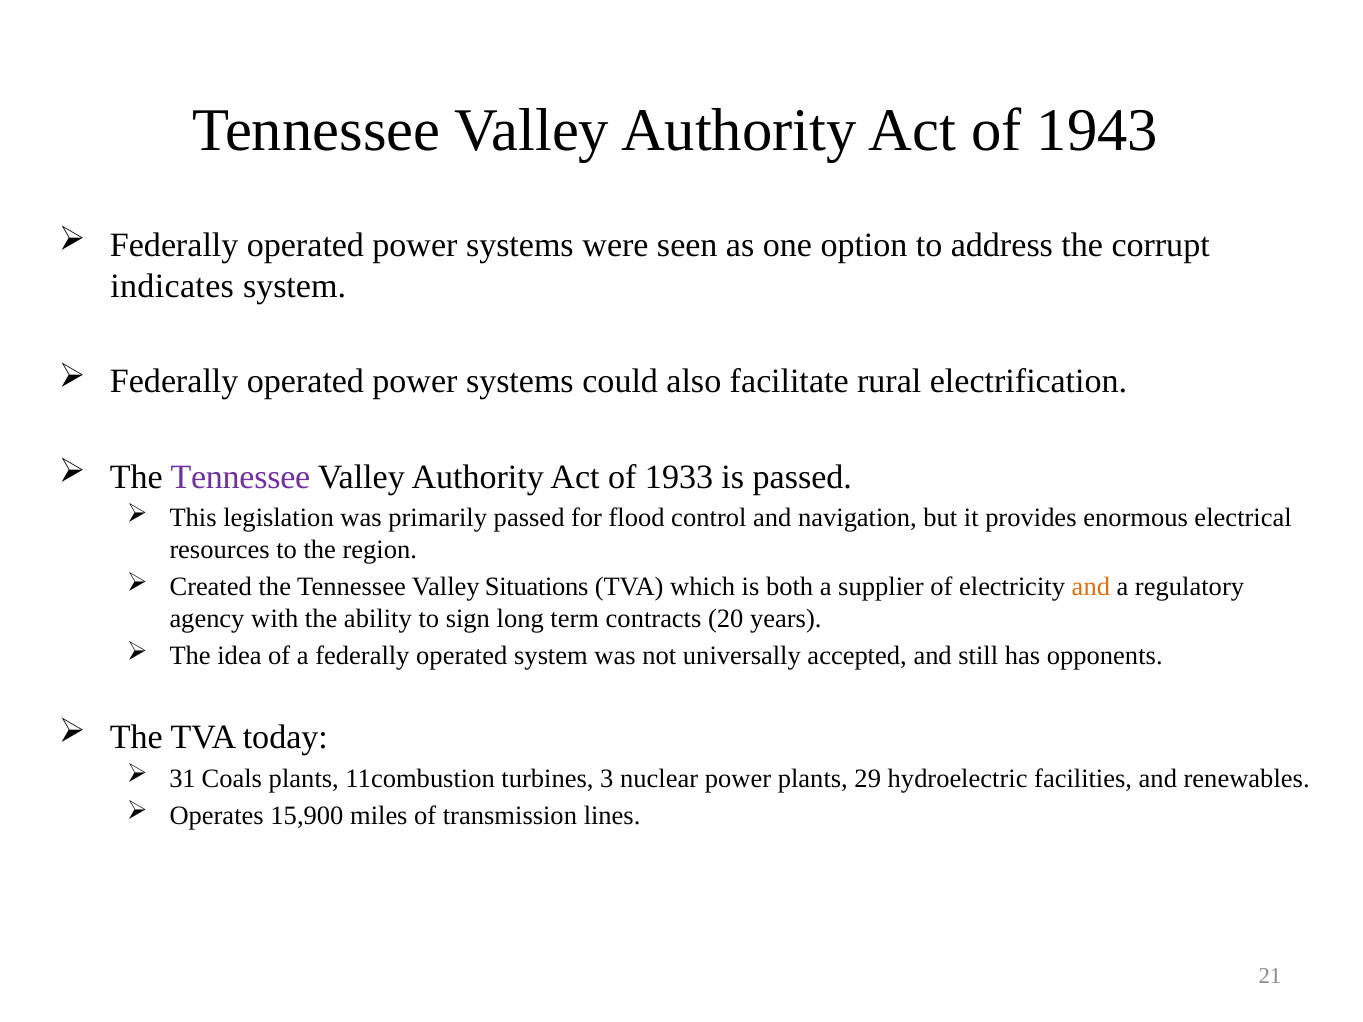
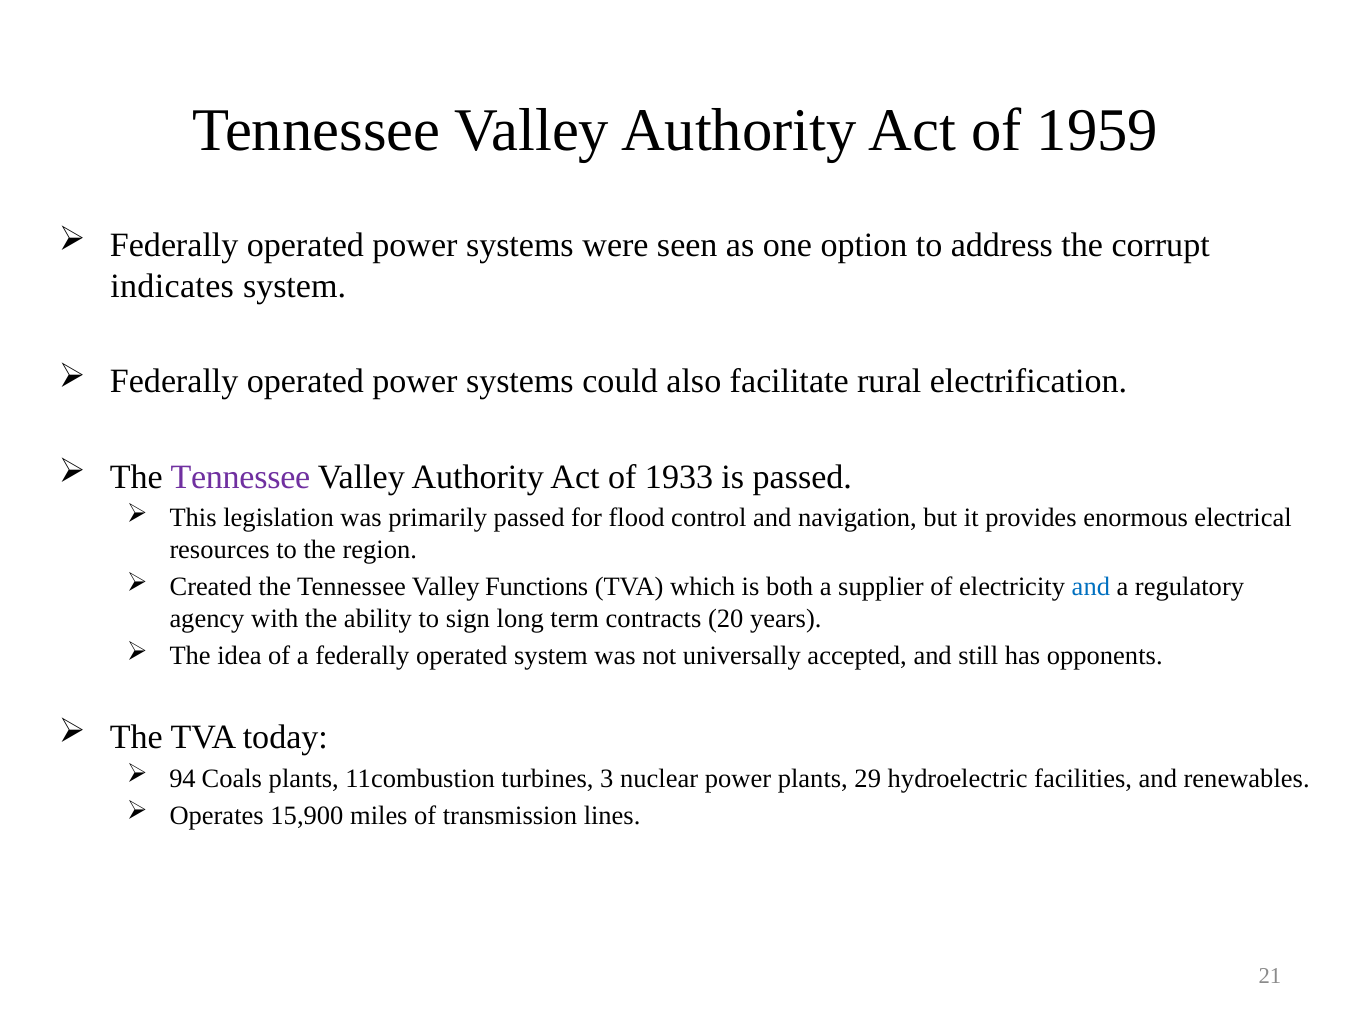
1943: 1943 -> 1959
Situations: Situations -> Functions
and at (1091, 587) colour: orange -> blue
31: 31 -> 94
